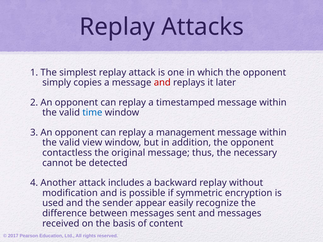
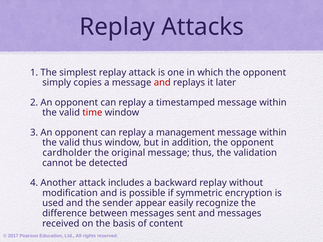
time colour: blue -> red
valid view: view -> thus
contactless: contactless -> cardholder
necessary: necessary -> validation
